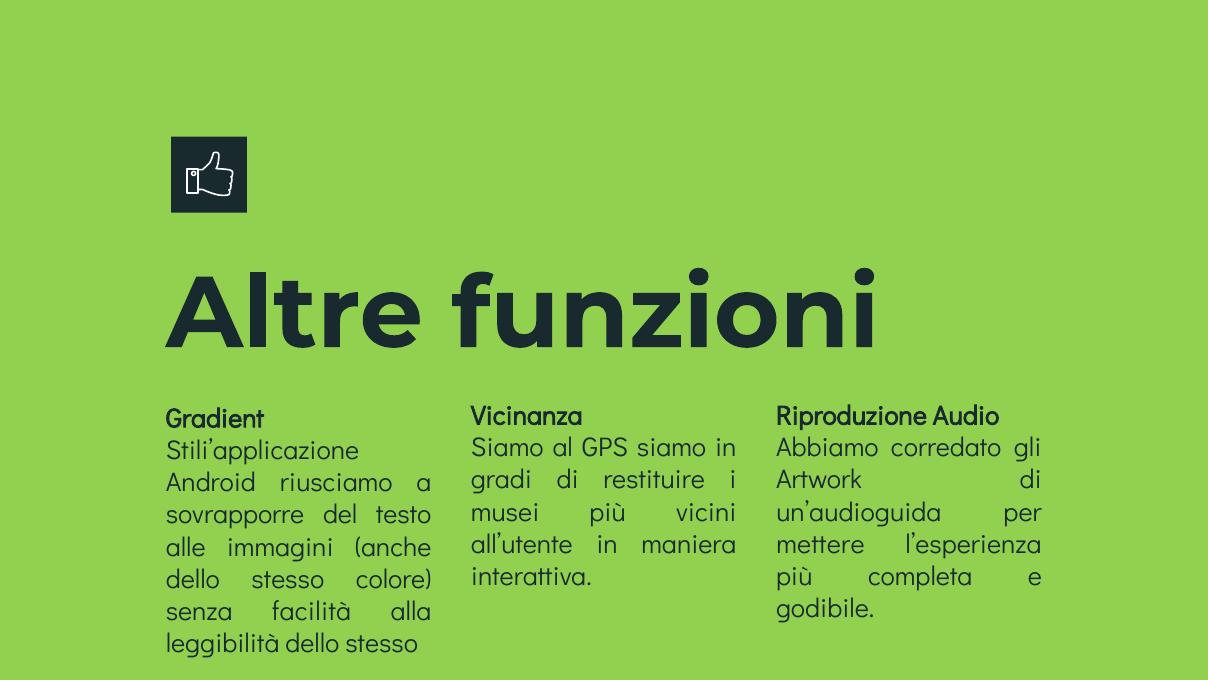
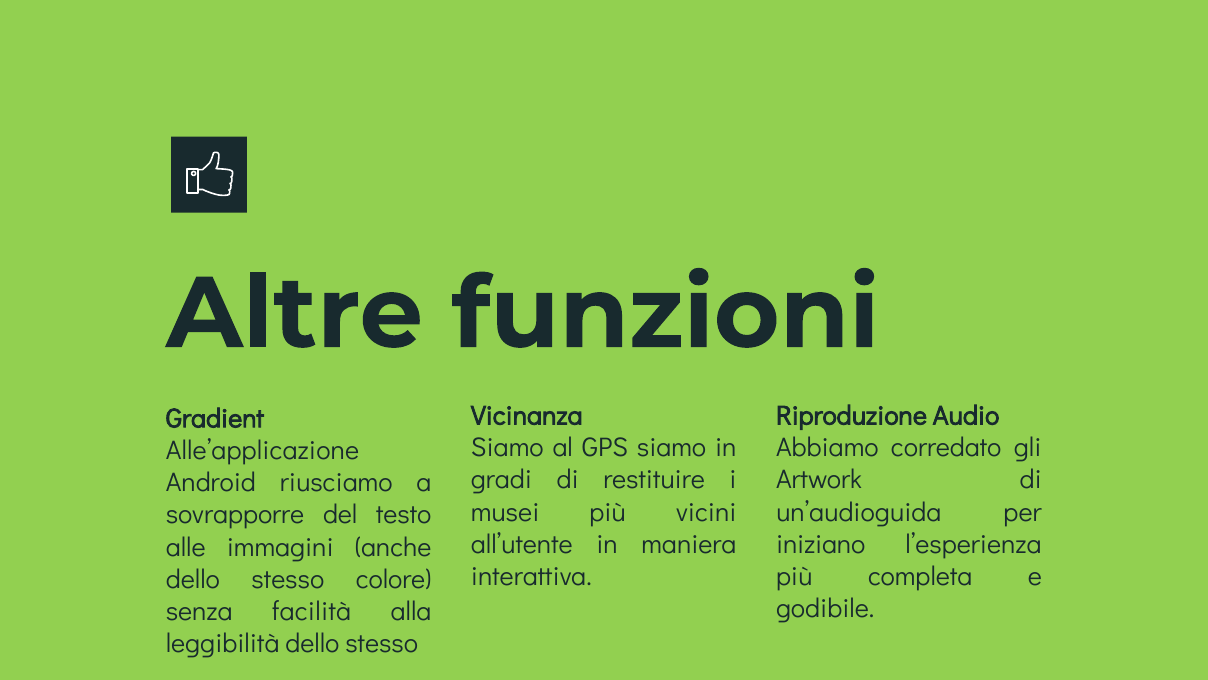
Stili’applicazione: Stili’applicazione -> Alle’applicazione
mettere: mettere -> iniziano
